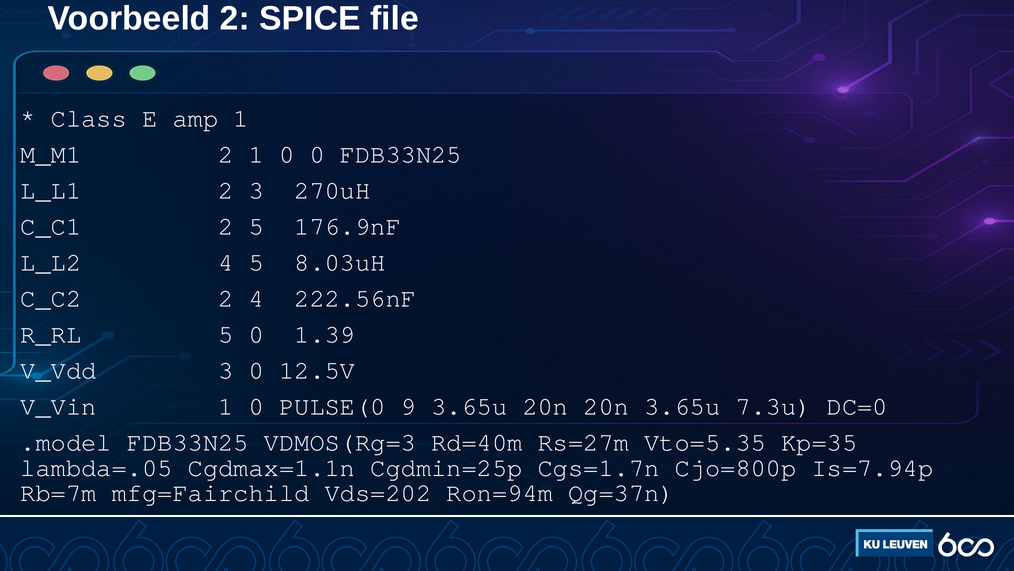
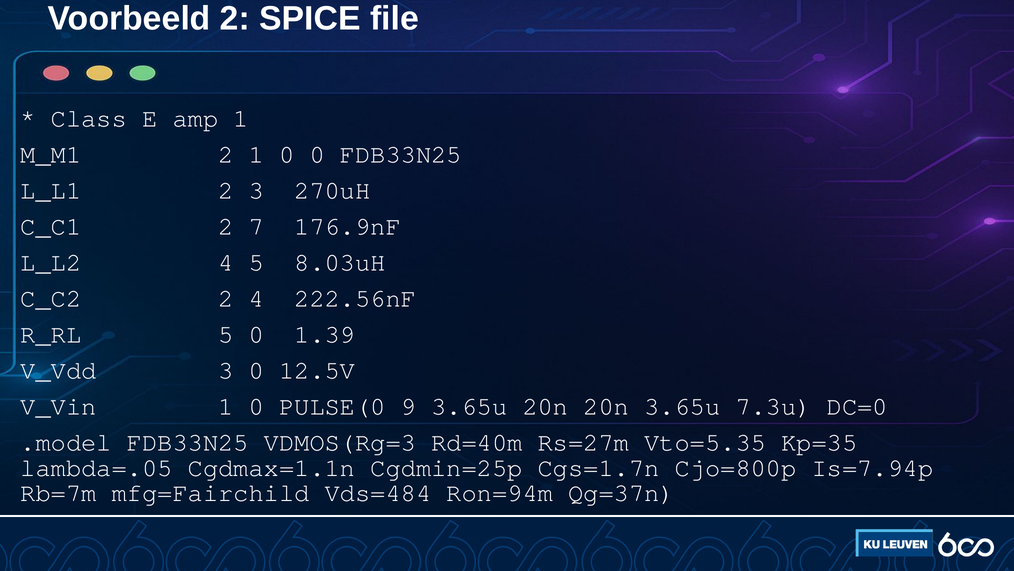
2 5: 5 -> 7
Vds=202: Vds=202 -> Vds=484
